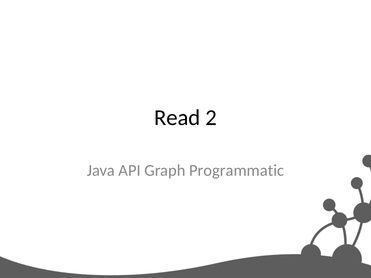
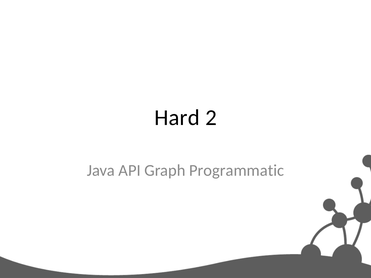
Read: Read -> Hard
